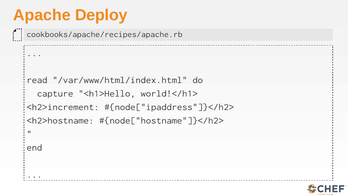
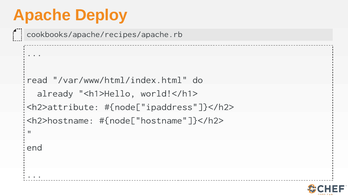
capture: capture -> already
<h2>increment: <h2>increment -> <h2>attribute
